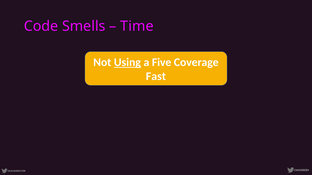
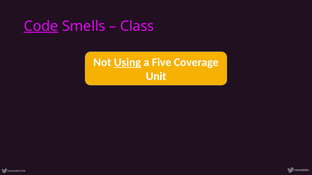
Code underline: none -> present
Time: Time -> Class
Fast: Fast -> Unit
